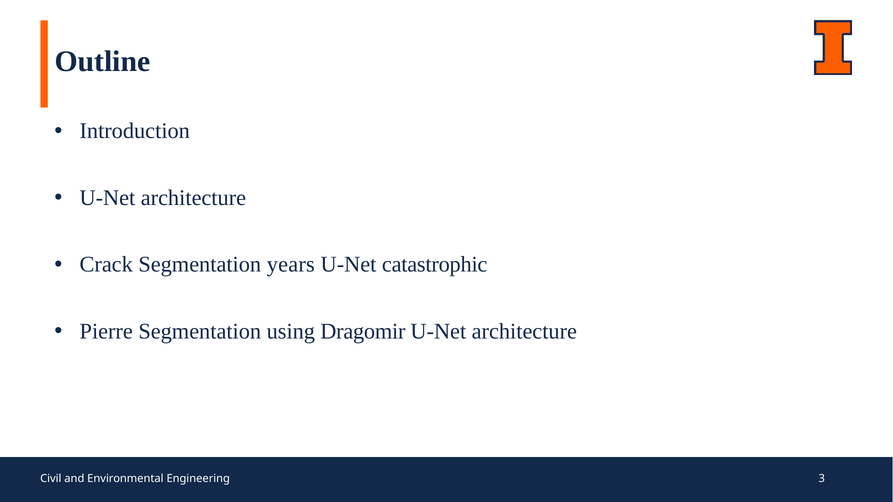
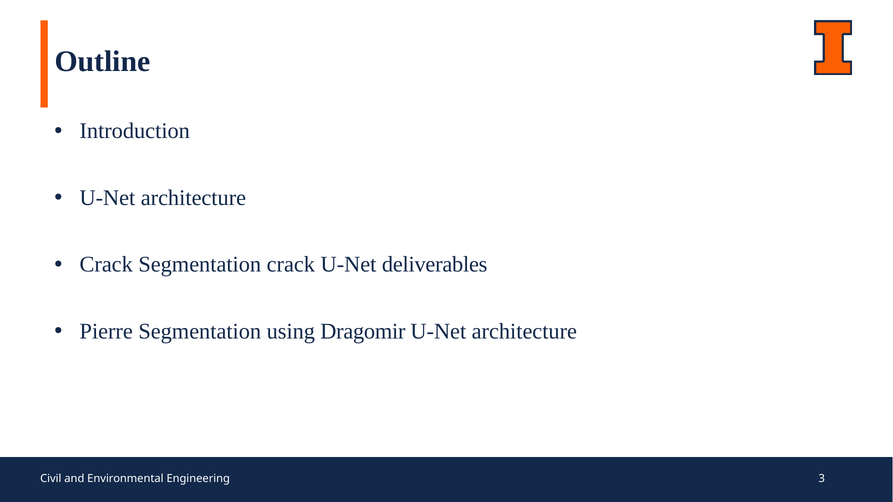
Segmentation years: years -> crack
catastrophic: catastrophic -> deliverables
